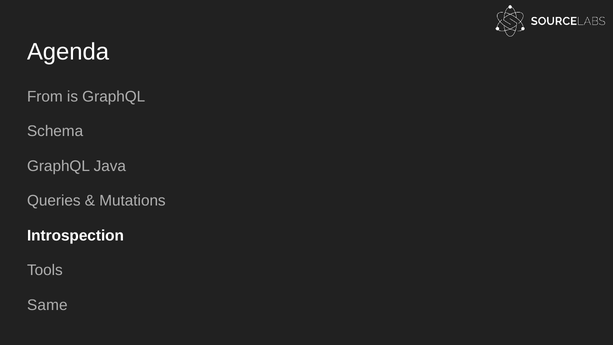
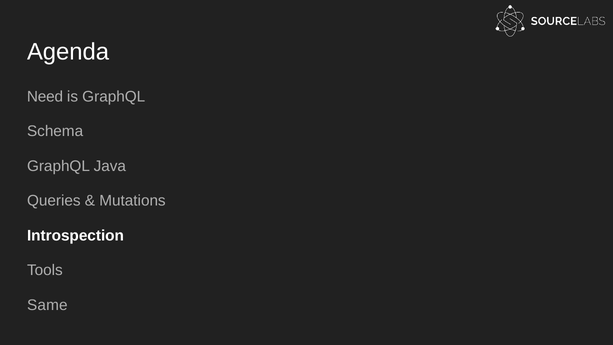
From: From -> Need
